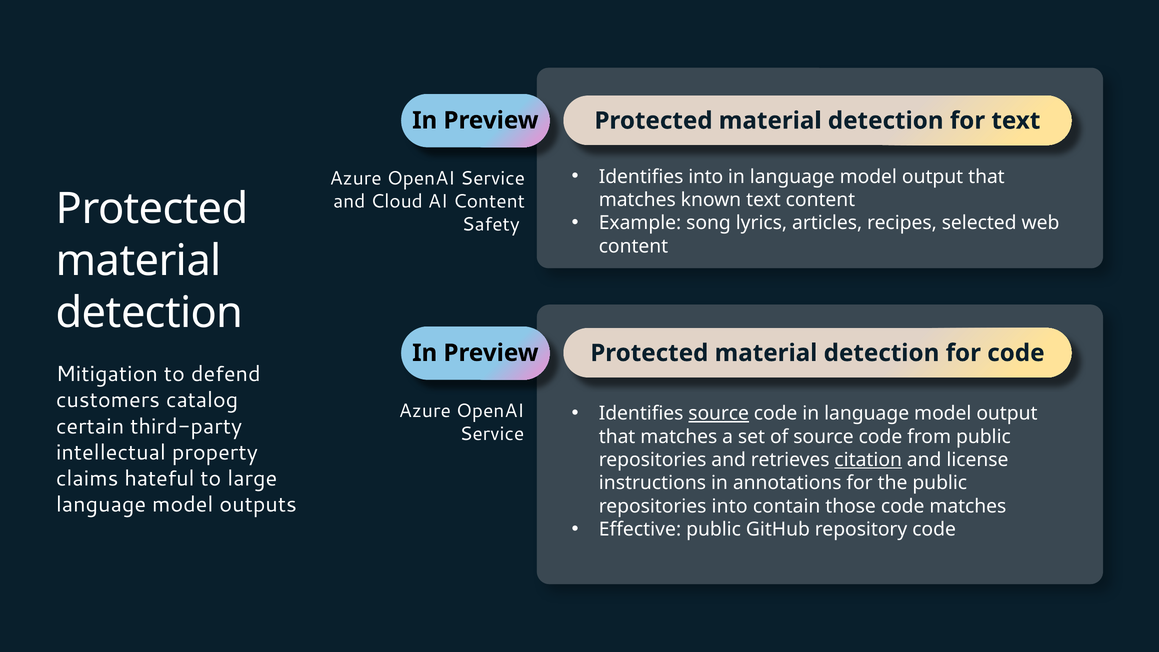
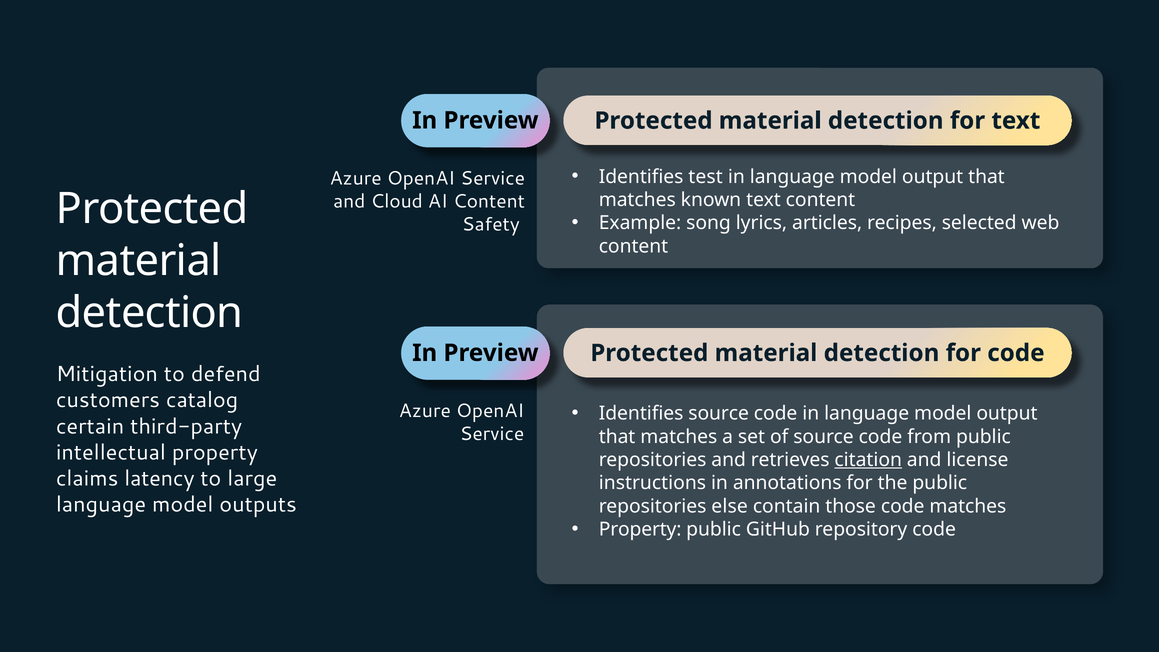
Identifies into: into -> test
source at (719, 413) underline: present -> none
hateful: hateful -> latency
repositories into: into -> else
Effective at (640, 529): Effective -> Property
